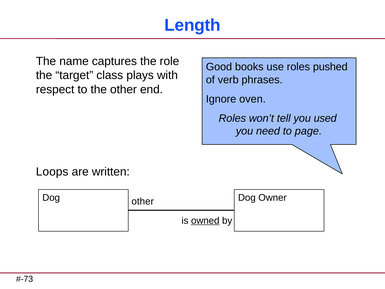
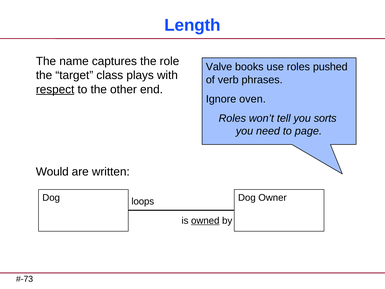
Good: Good -> Valve
respect underline: none -> present
used: used -> sorts
Loops: Loops -> Would
other at (143, 201): other -> loops
